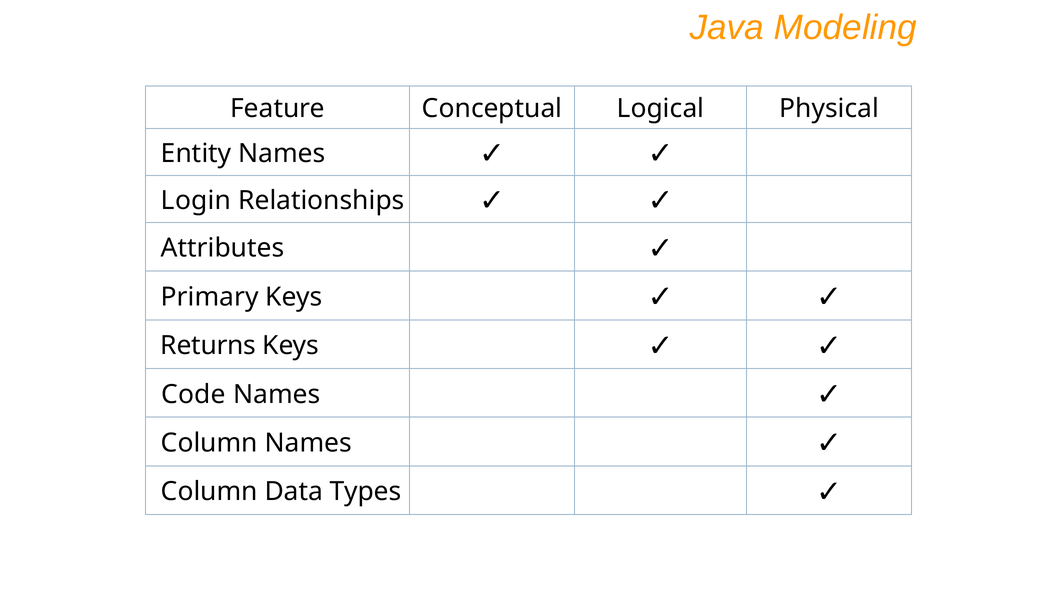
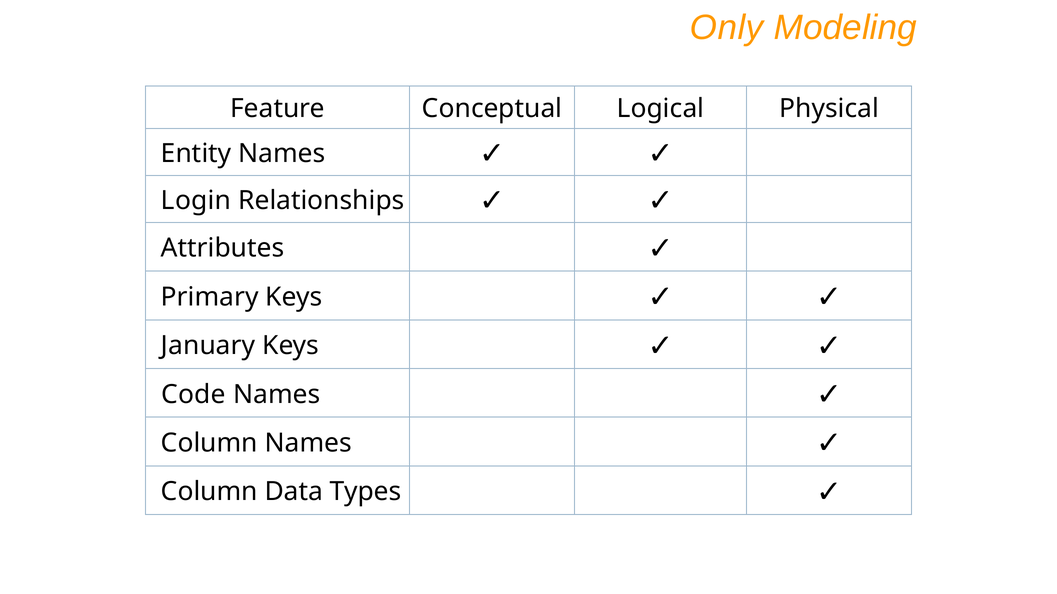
Java: Java -> Only
Returns: Returns -> January
